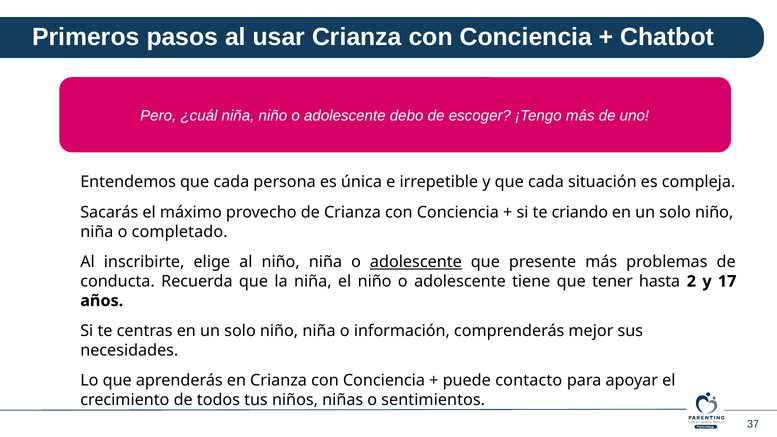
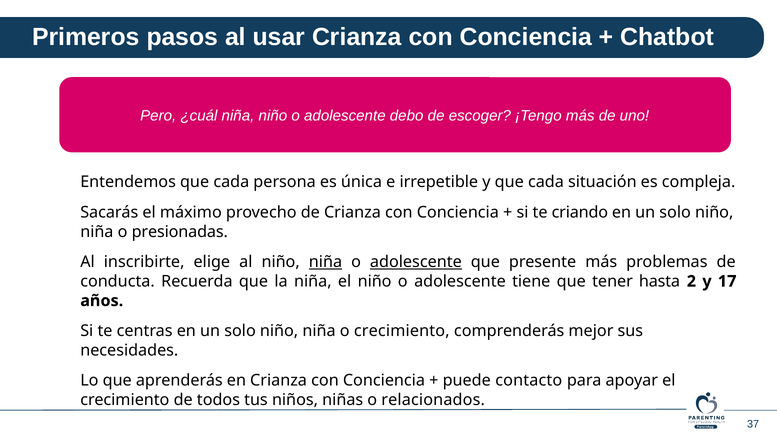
completado: completado -> presionadas
niña at (325, 262) underline: none -> present
o información: información -> crecimiento
sentimientos: sentimientos -> relacionados
